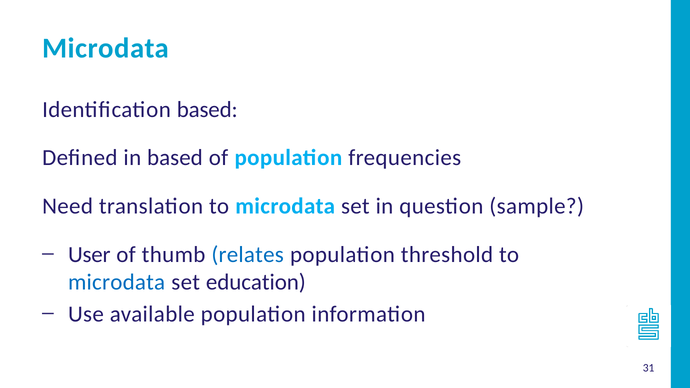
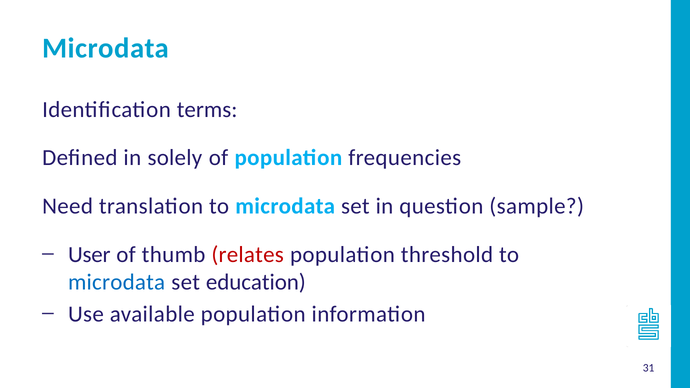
Identification based: based -> terms
in based: based -> solely
relates colour: blue -> red
